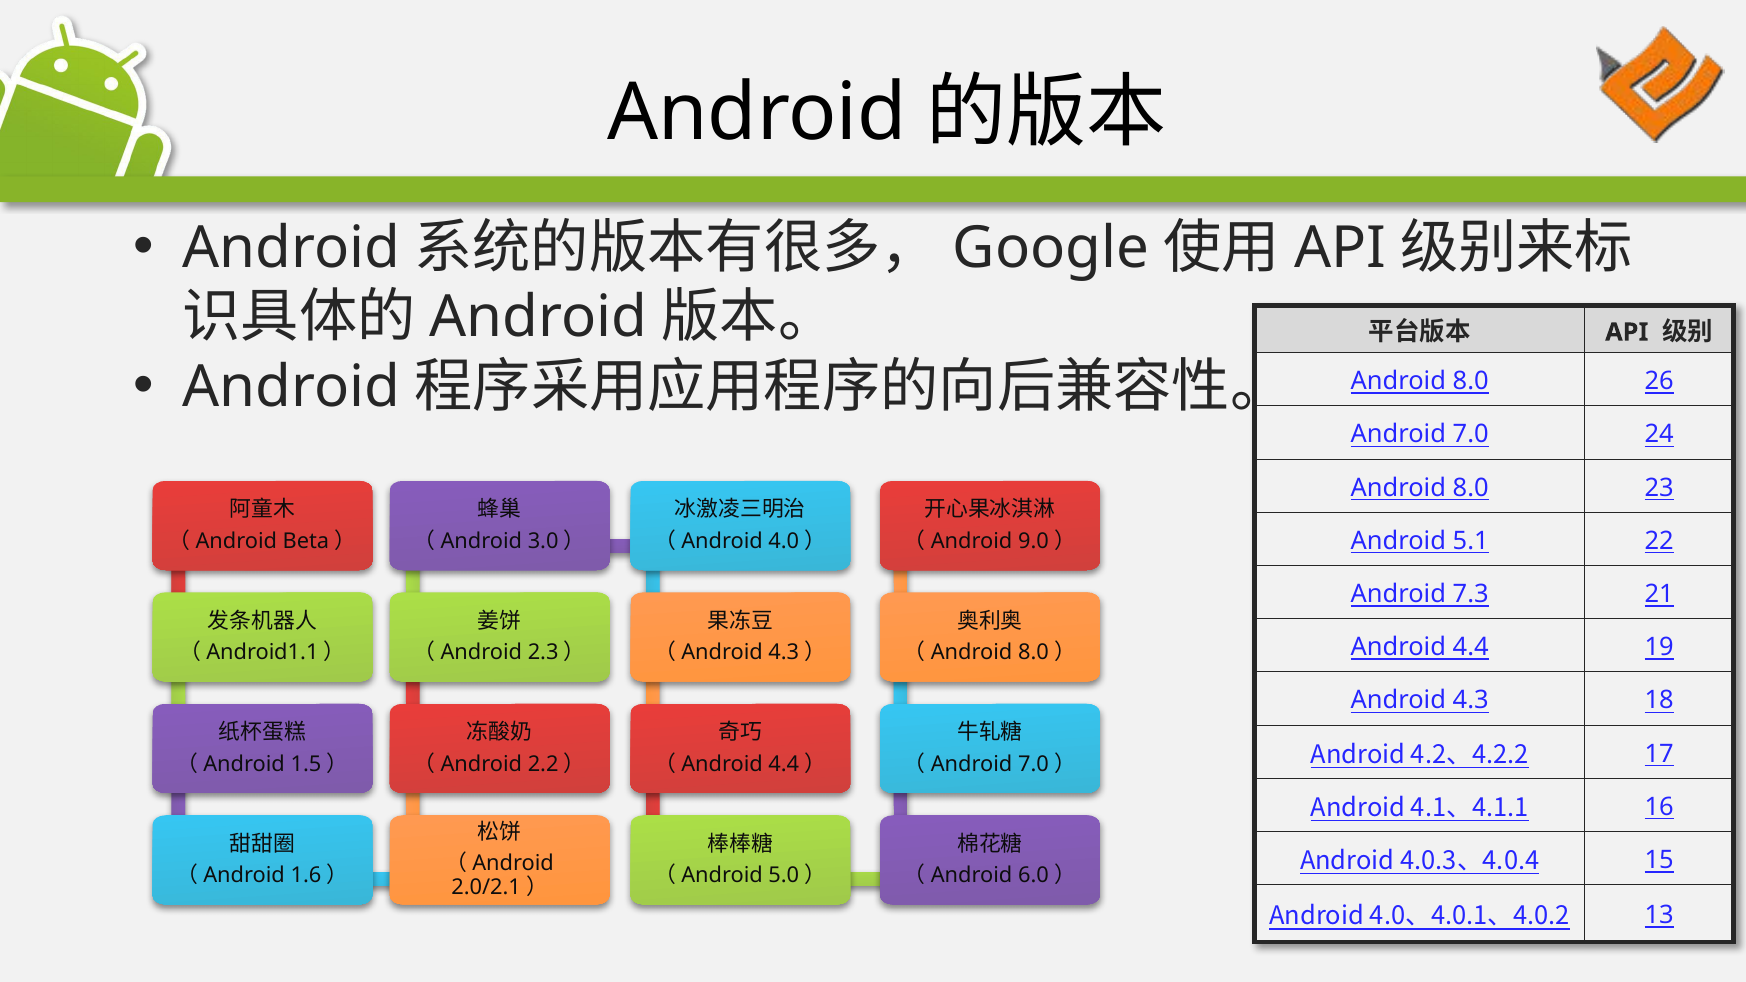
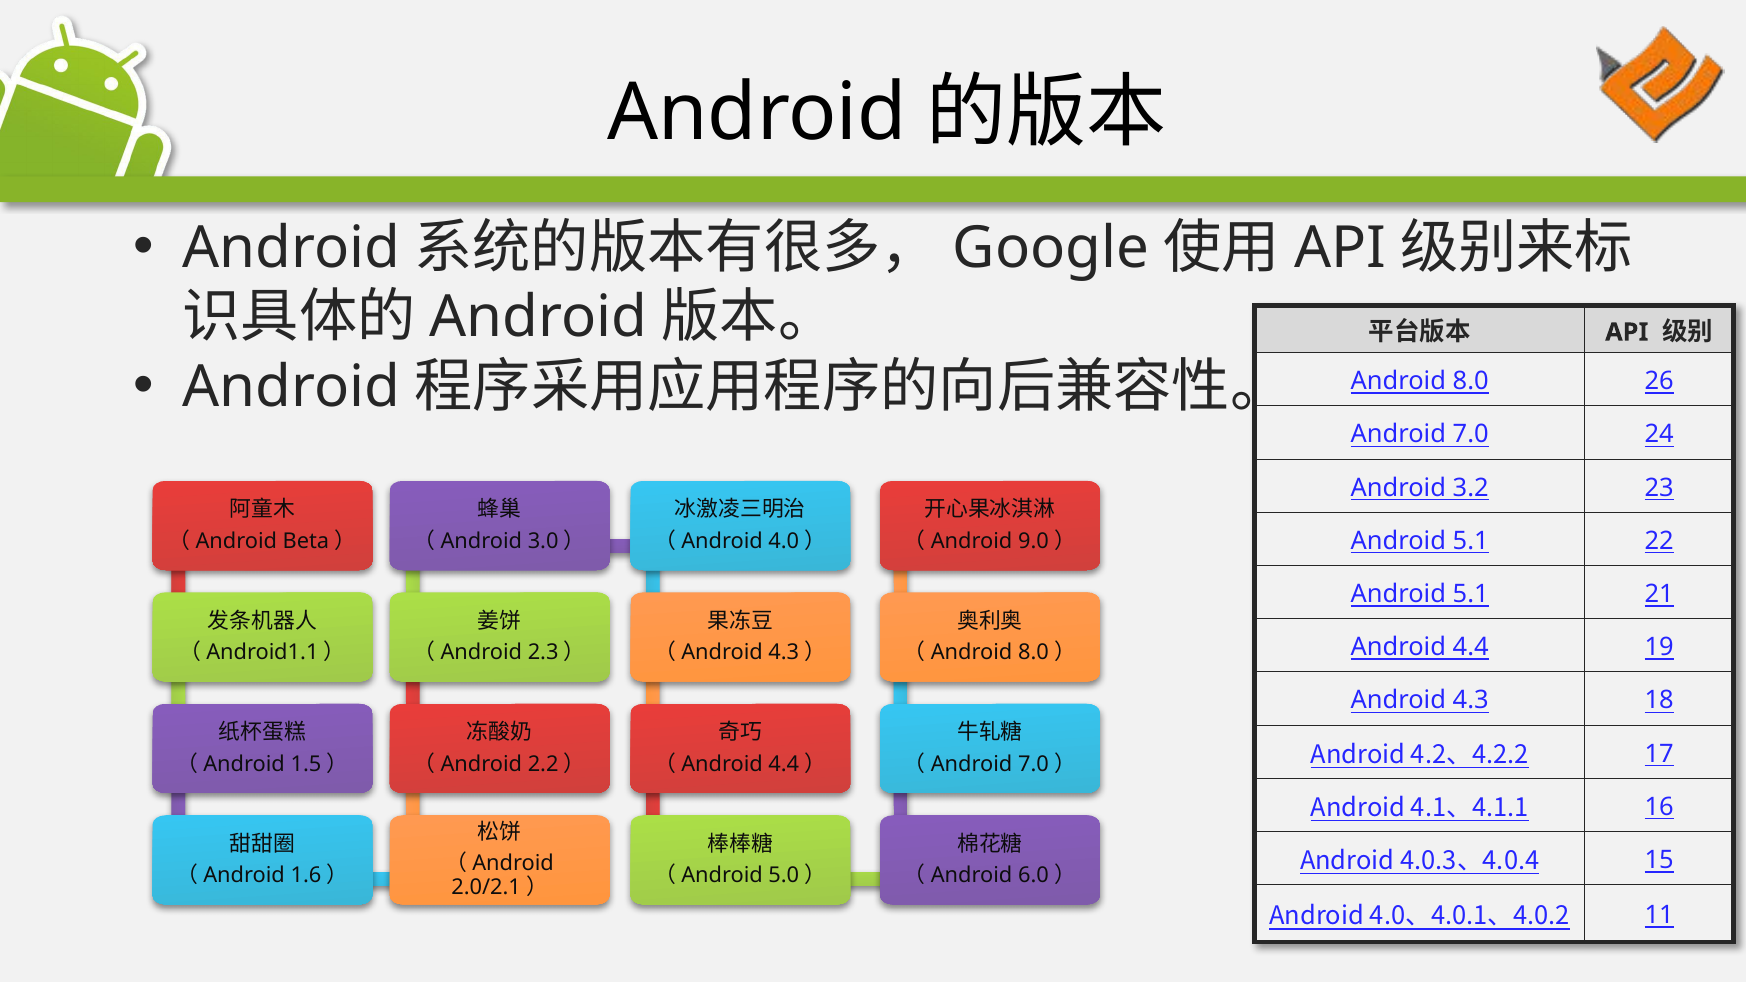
8.0 at (1471, 488): 8.0 -> 3.2
7.3 at (1471, 594): 7.3 -> 5.1
13: 13 -> 11
